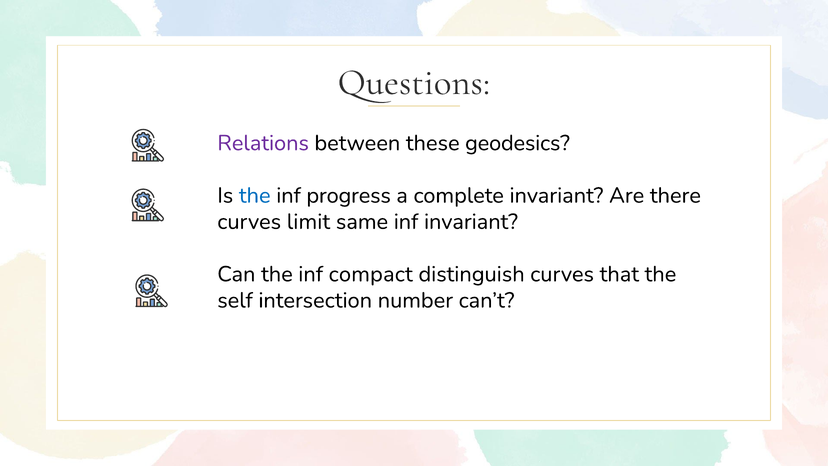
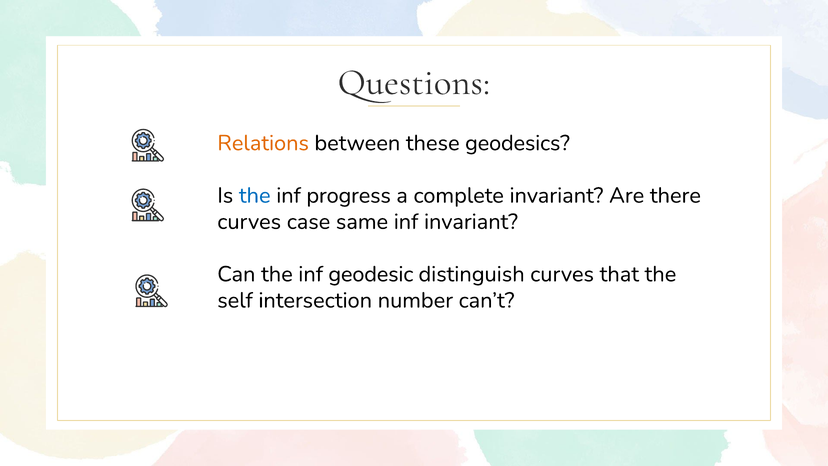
Relations colour: purple -> orange
limit: limit -> case
compact: compact -> geodesic
